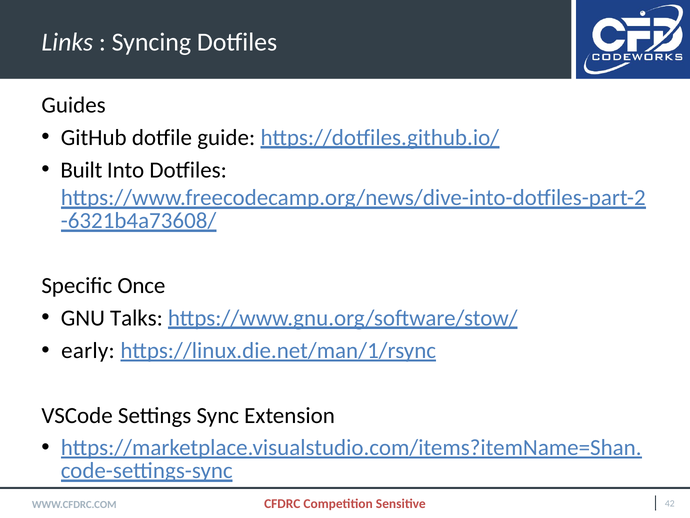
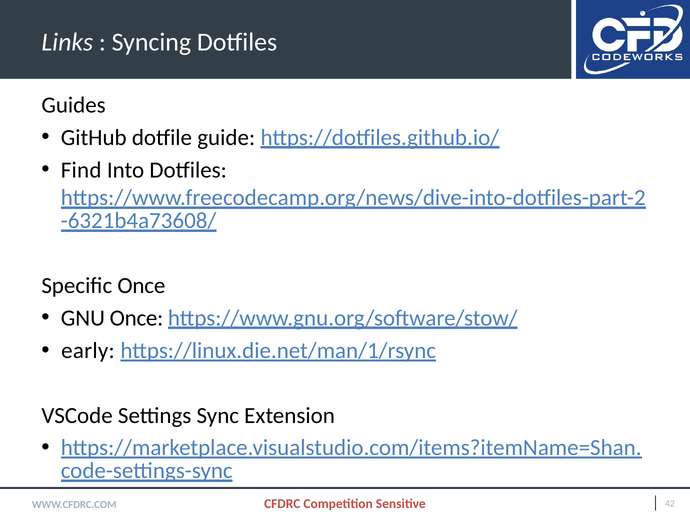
Built: Built -> Find
GNU Talks: Talks -> Once
